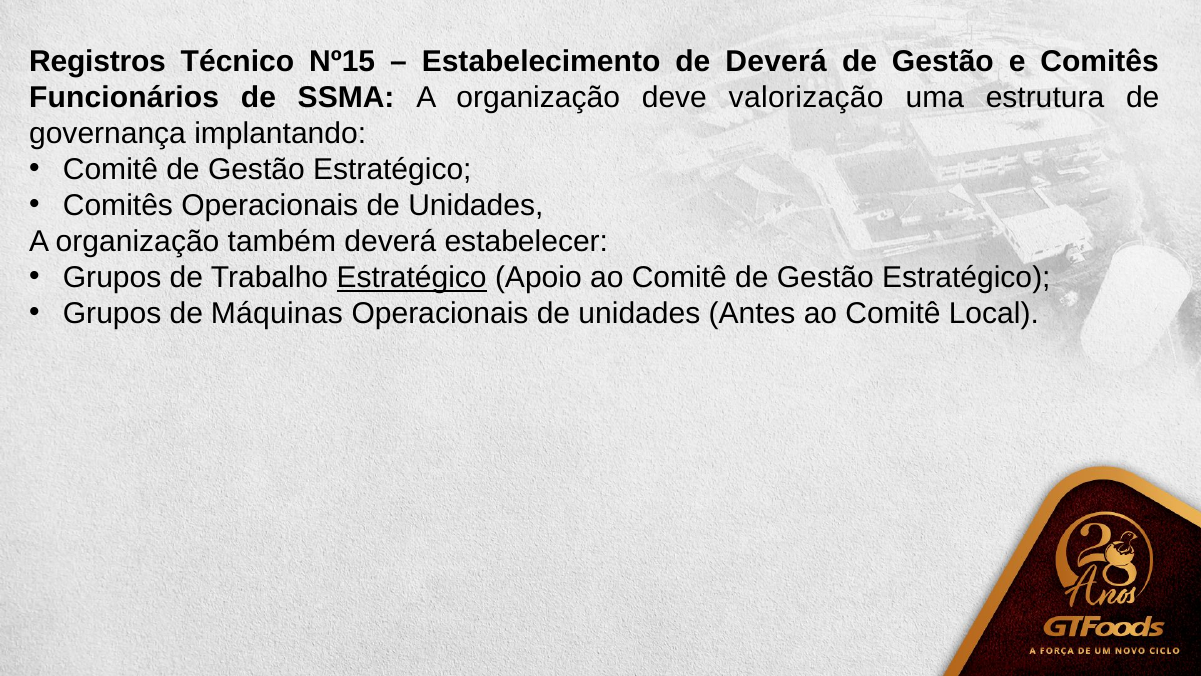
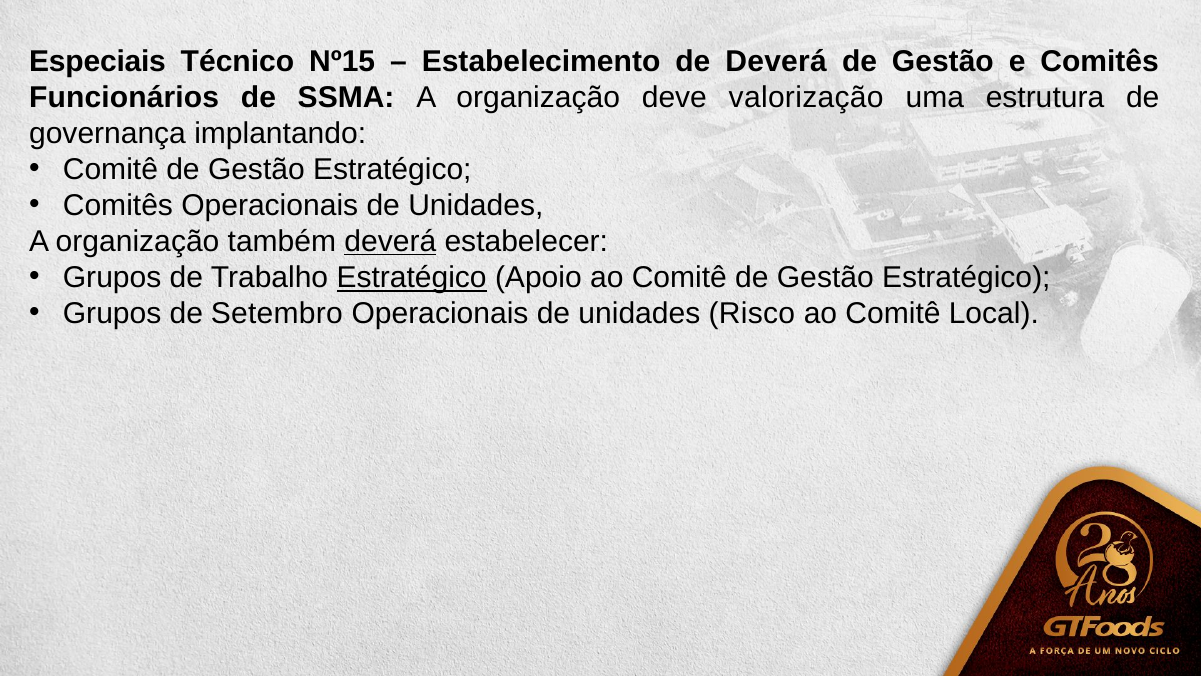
Registros: Registros -> Especiais
deverá at (390, 241) underline: none -> present
Máquinas: Máquinas -> Setembro
Antes: Antes -> Risco
